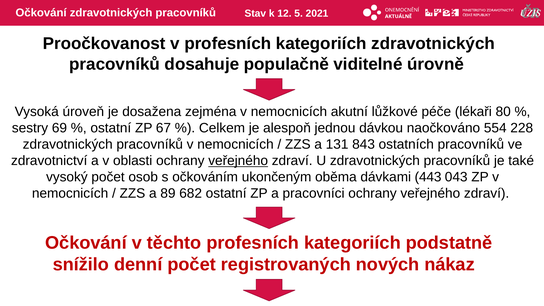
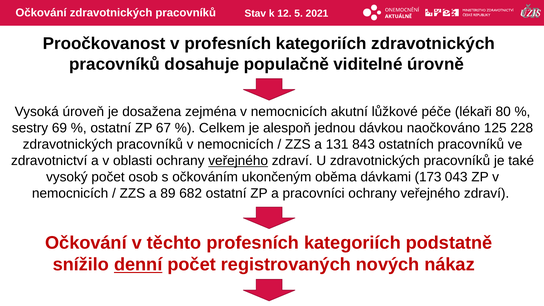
554: 554 -> 125
443: 443 -> 173
denní underline: none -> present
